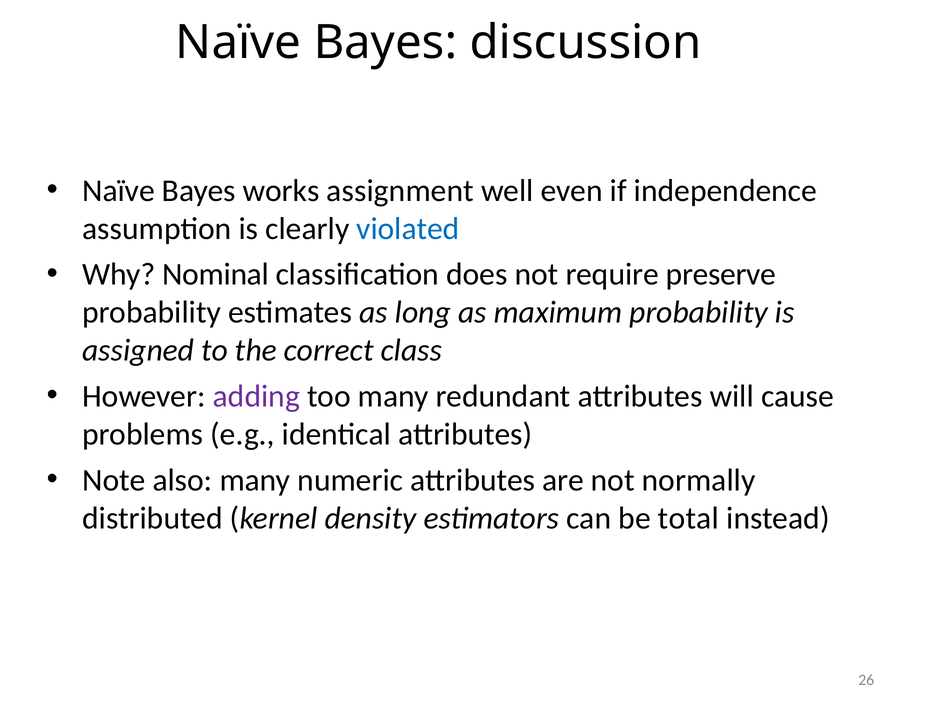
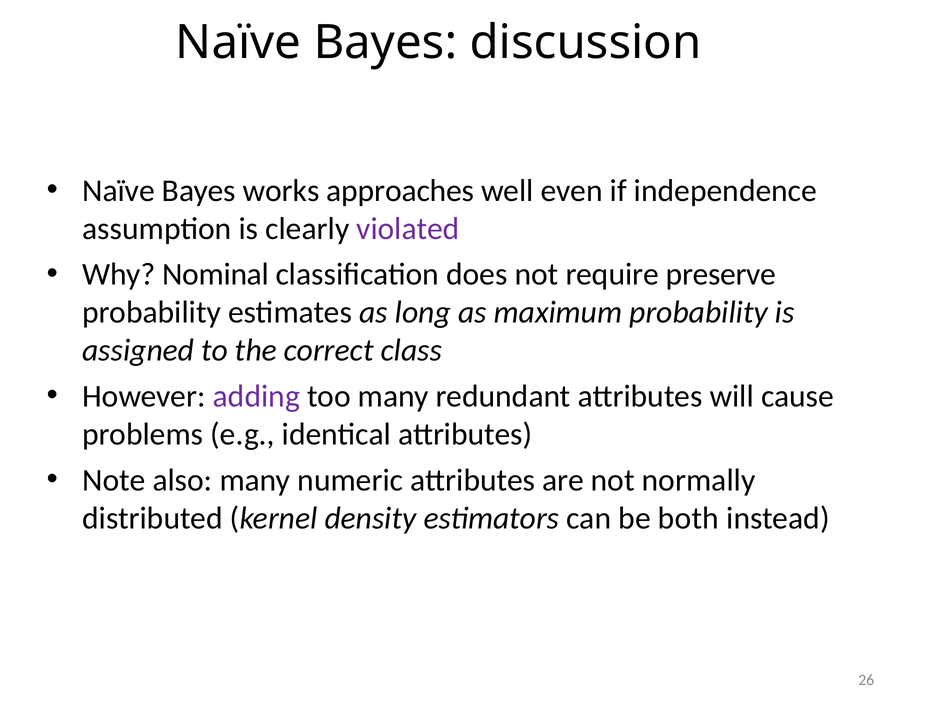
assignment: assignment -> approaches
violated colour: blue -> purple
total: total -> both
